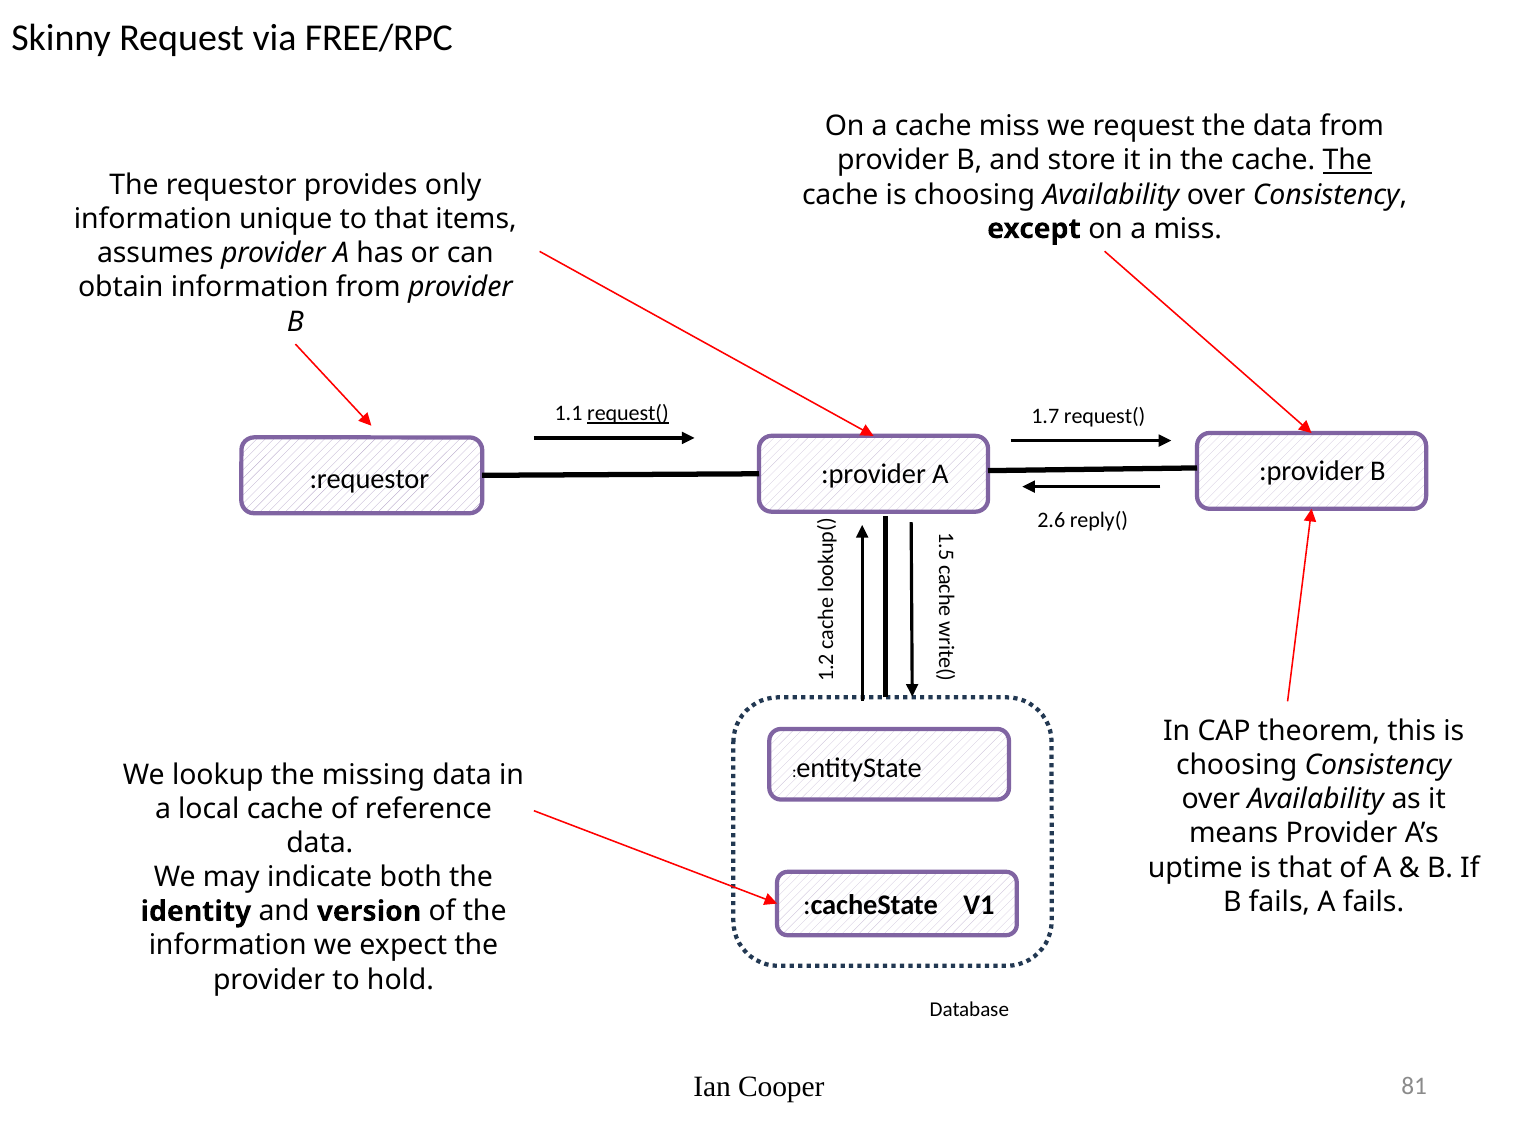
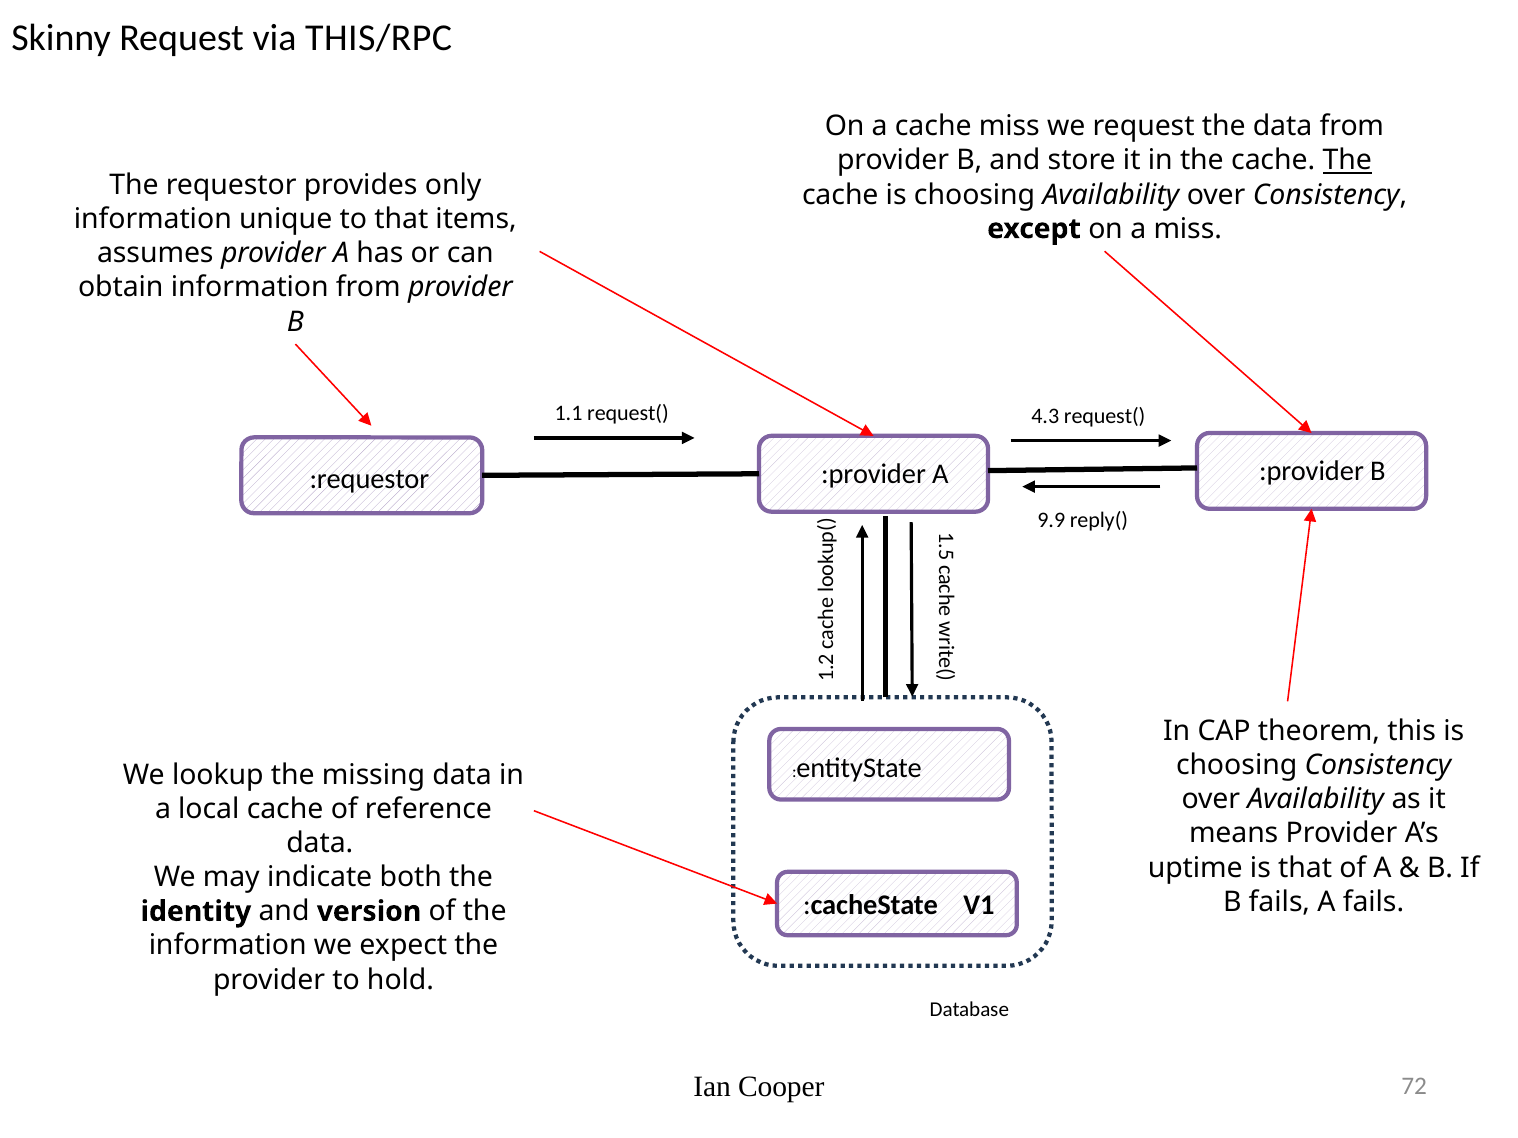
FREE/RPC: FREE/RPC -> THIS/RPC
request( at (628, 414) underline: present -> none
1.7: 1.7 -> 4.3
2.6: 2.6 -> 9.9
81: 81 -> 72
